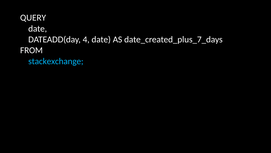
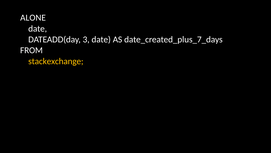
QUERY: QUERY -> ALONE
4: 4 -> 3
stackexchange colour: light blue -> yellow
